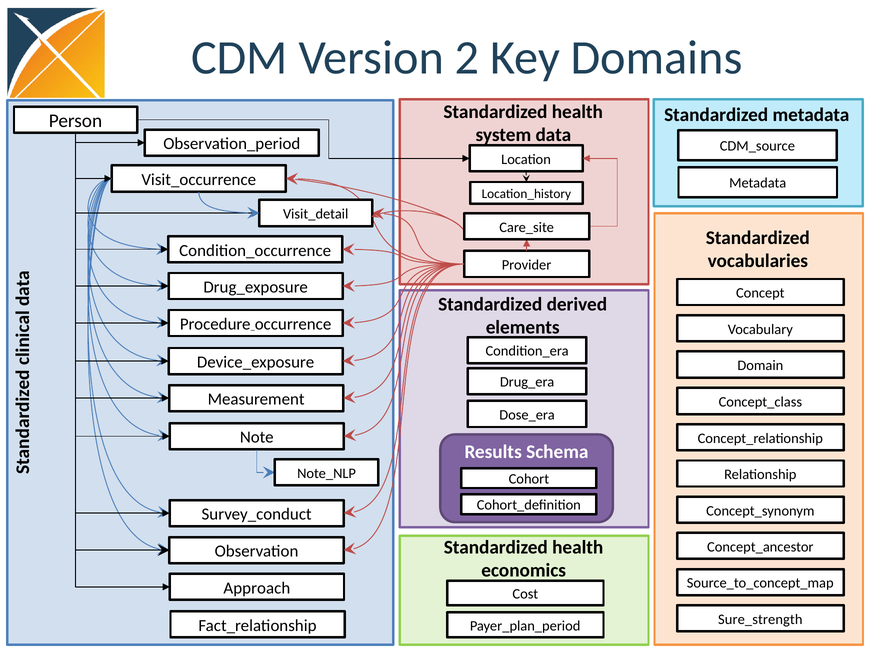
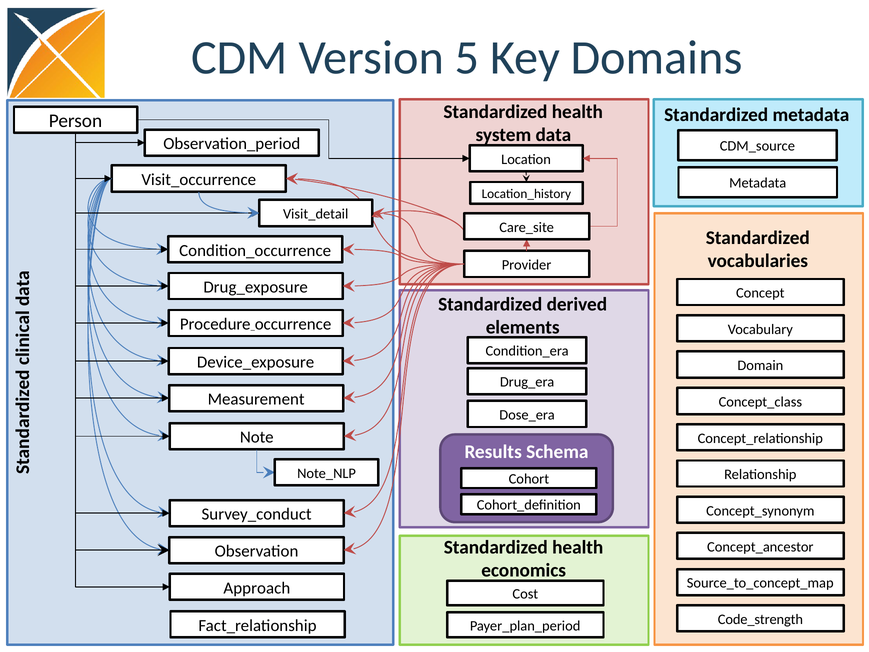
2: 2 -> 5
Sure_strength: Sure_strength -> Code_strength
